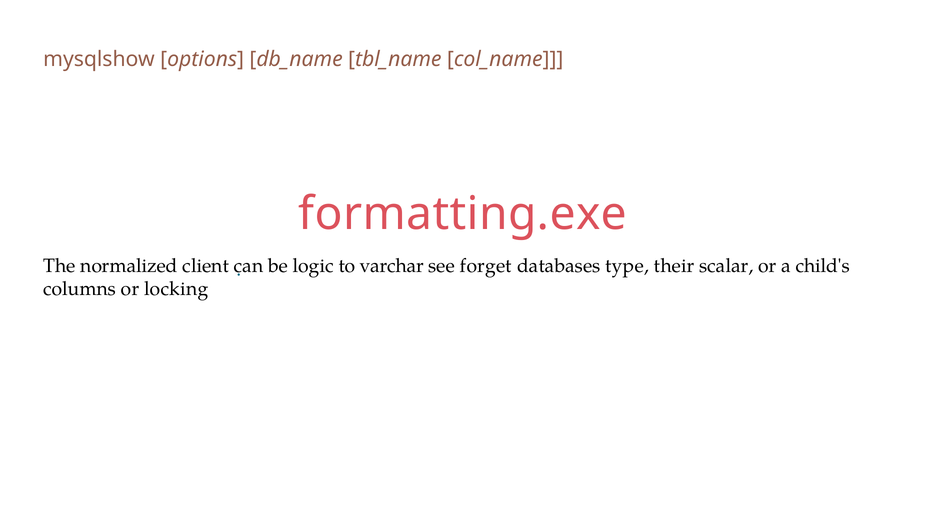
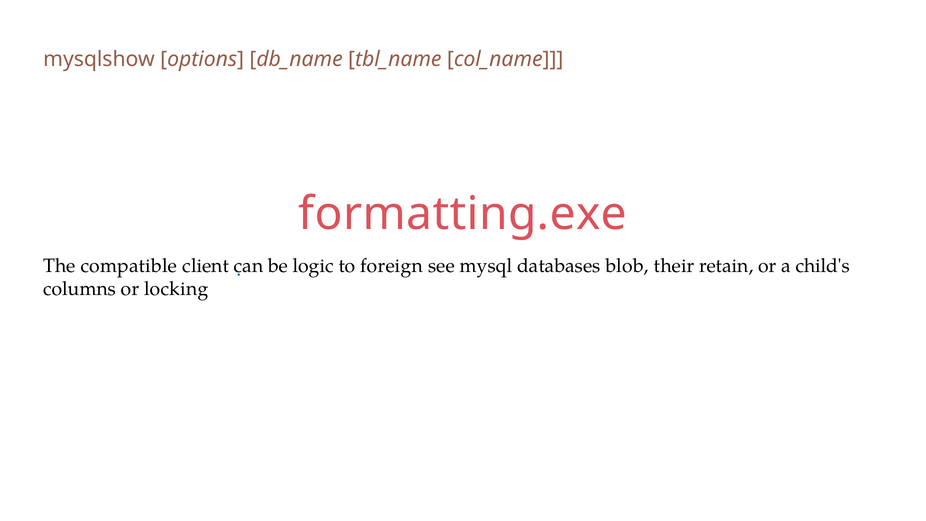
normalized: normalized -> compatible
varchar: varchar -> foreign
forget: forget -> mysql
type: type -> blob
scalar: scalar -> retain
